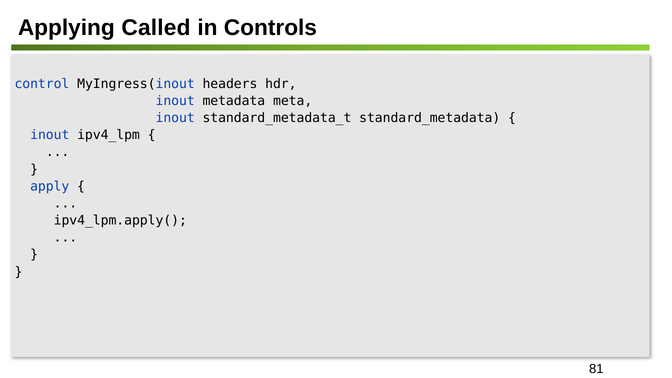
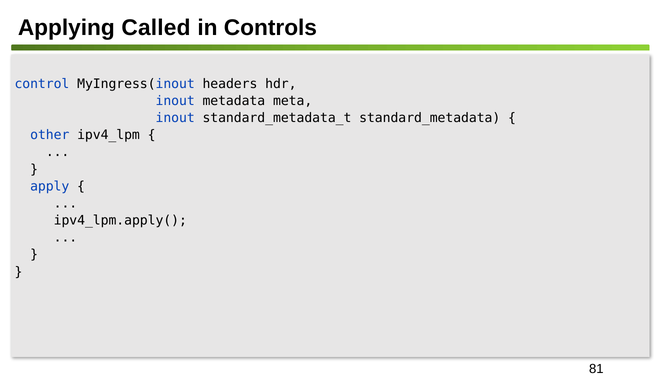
inout at (50, 135): inout -> other
